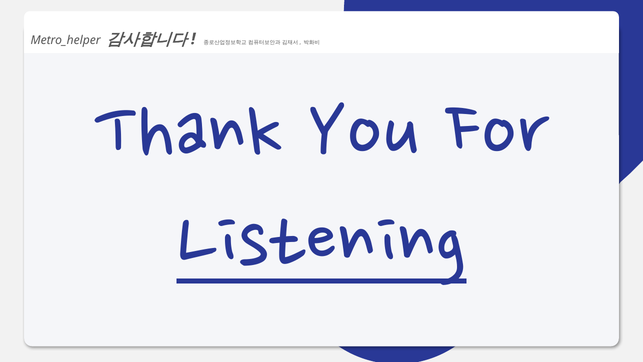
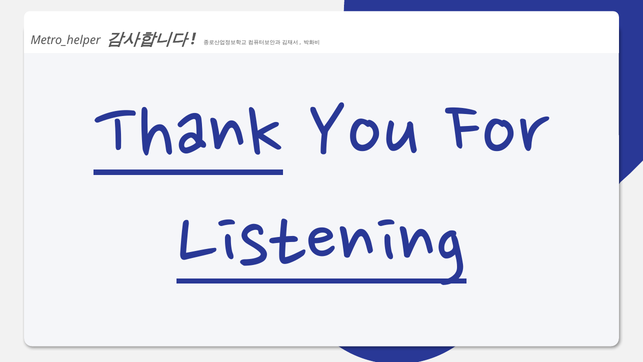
Thank underline: none -> present
